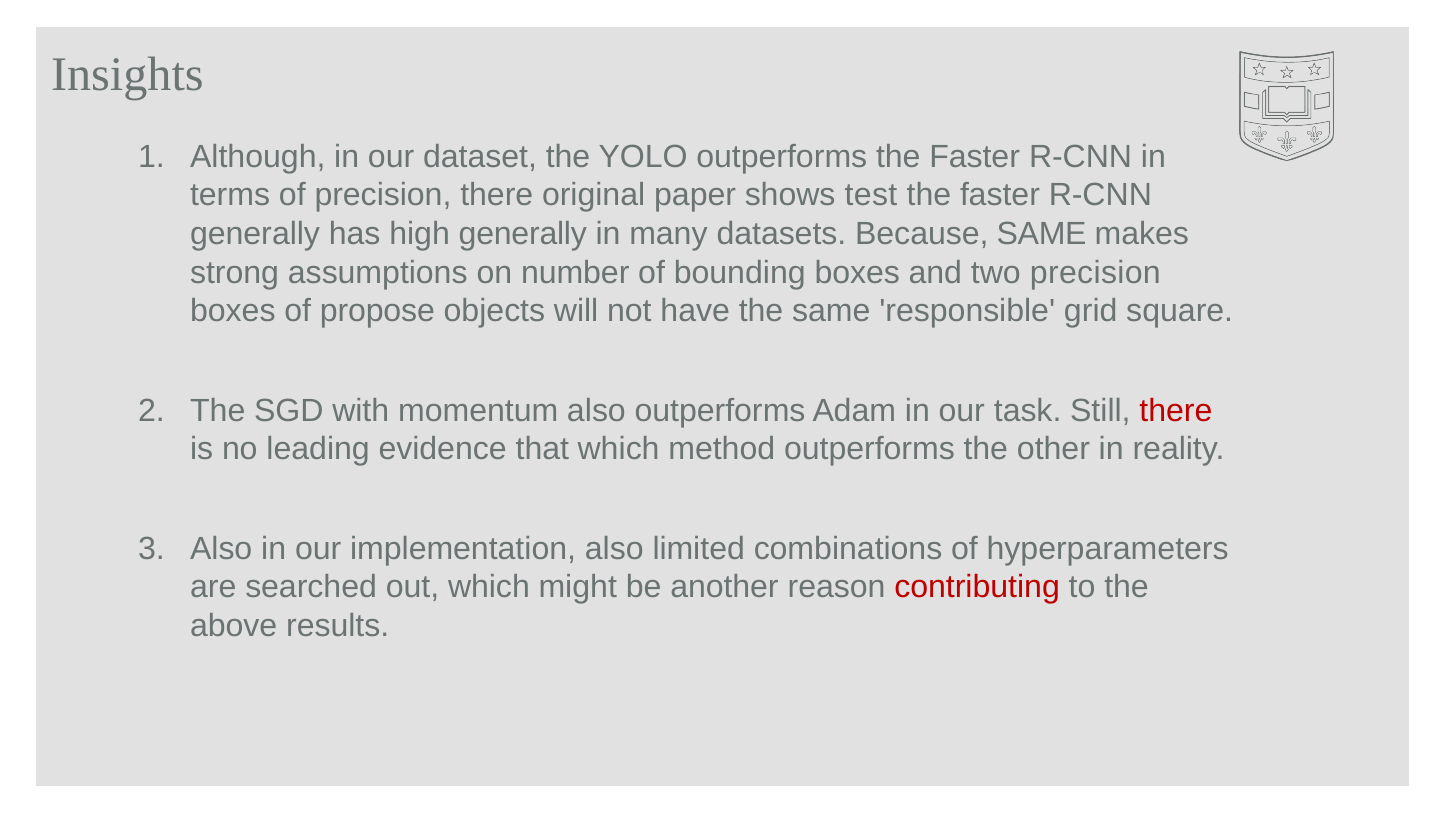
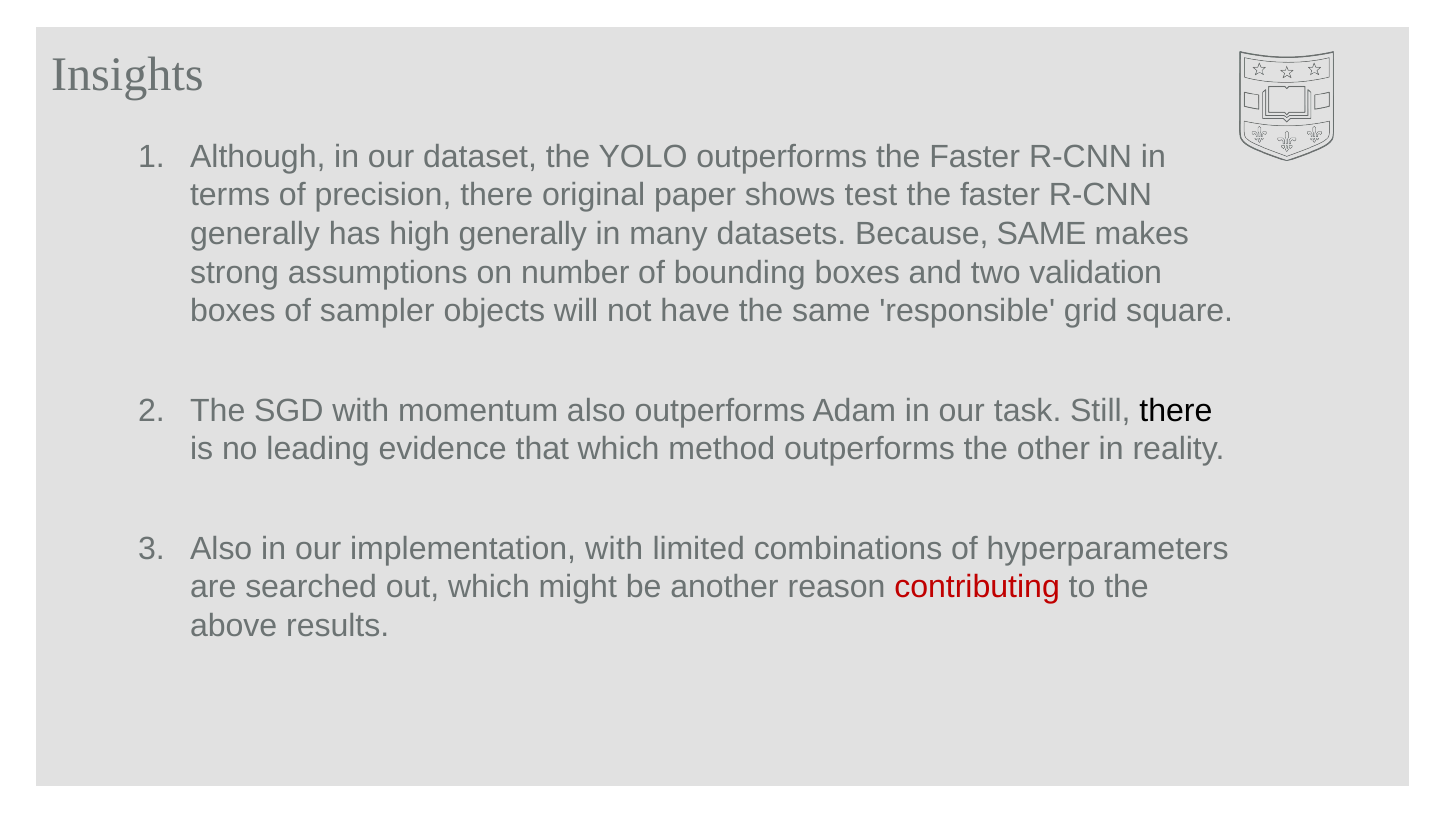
two precision: precision -> validation
propose: propose -> sampler
there at (1176, 410) colour: red -> black
implementation also: also -> with
